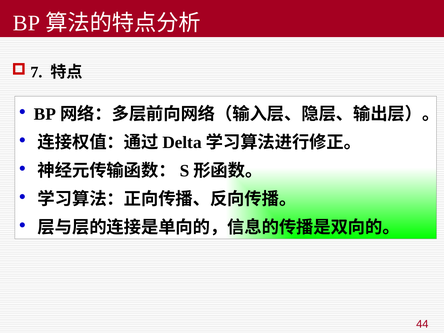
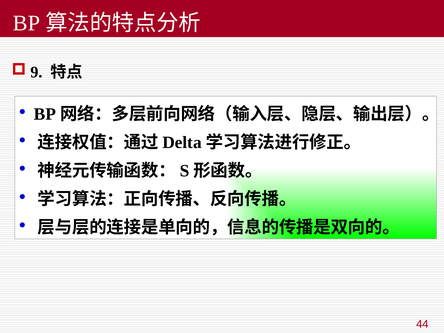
7: 7 -> 9
